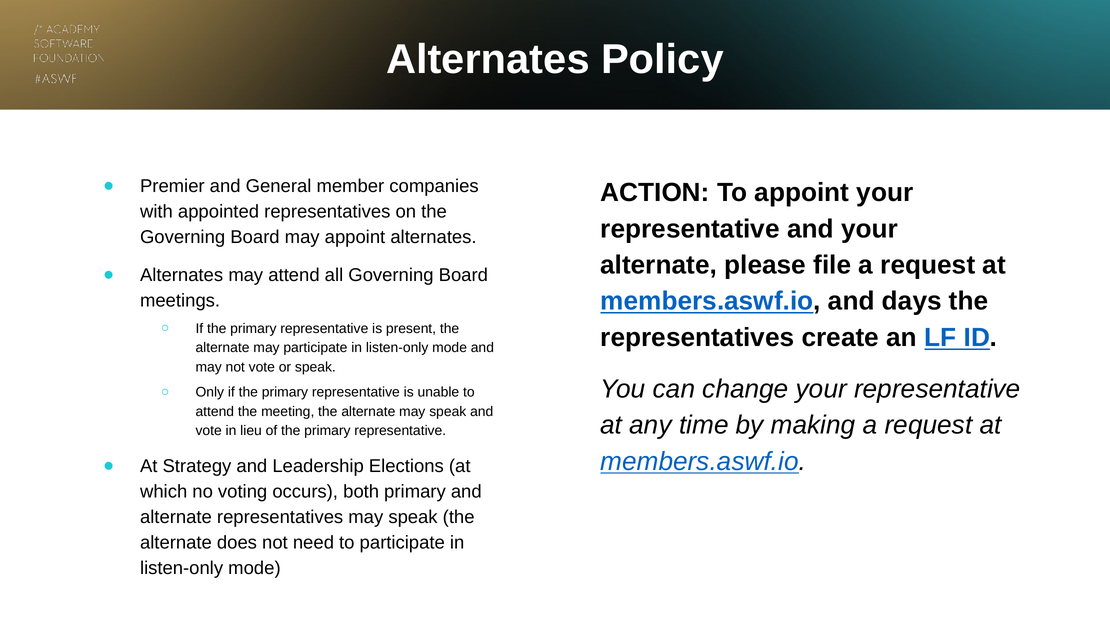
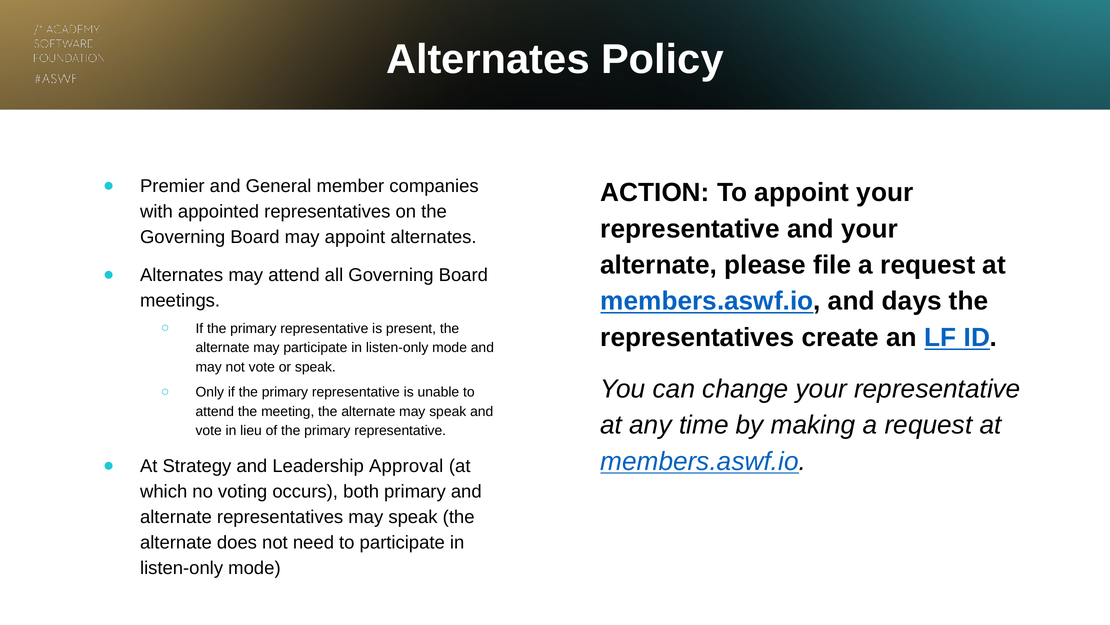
Elections: Elections -> Approval
